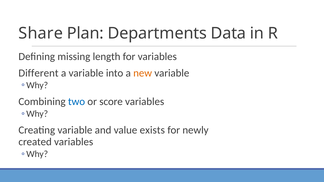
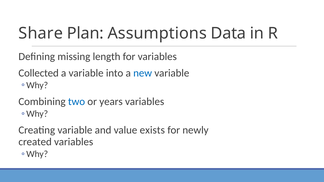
Departments: Departments -> Assumptions
Different: Different -> Collected
new colour: orange -> blue
score: score -> years
